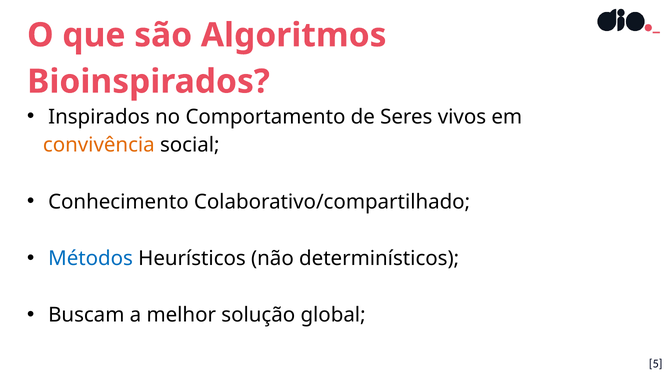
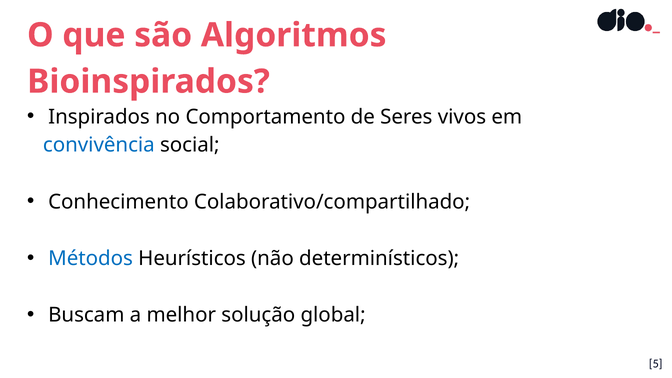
convivência colour: orange -> blue
